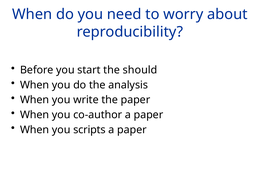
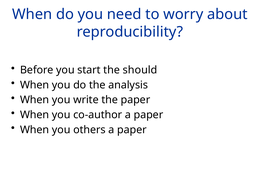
scripts: scripts -> others
